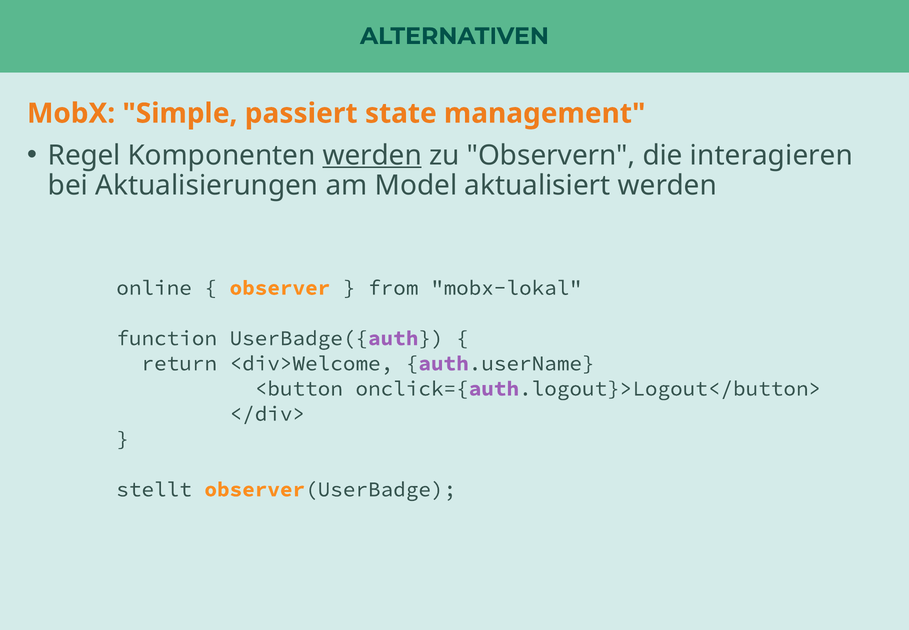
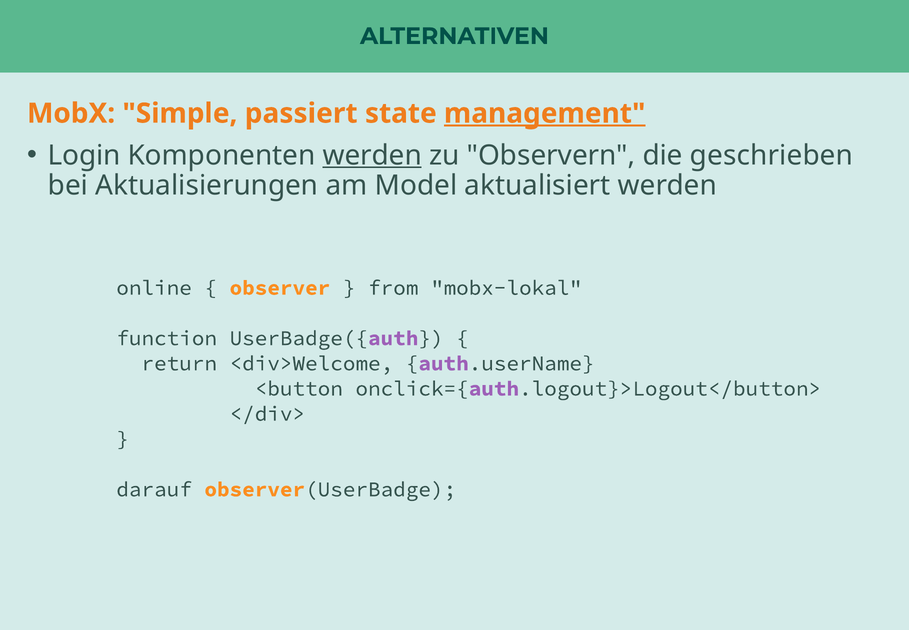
management underline: none -> present
Regel: Regel -> Login
interagieren: interagieren -> geschrieben
stellt: stellt -> darauf
